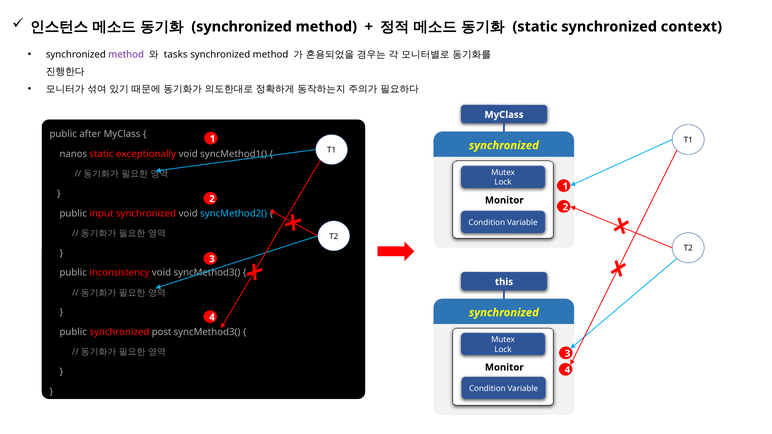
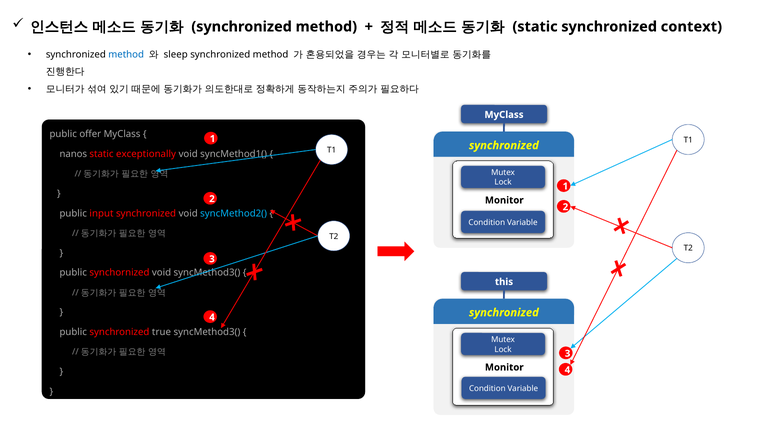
method at (126, 54) colour: purple -> blue
tasks: tasks -> sleep
after: after -> offer
inconsistency: inconsistency -> synchornized
post: post -> true
